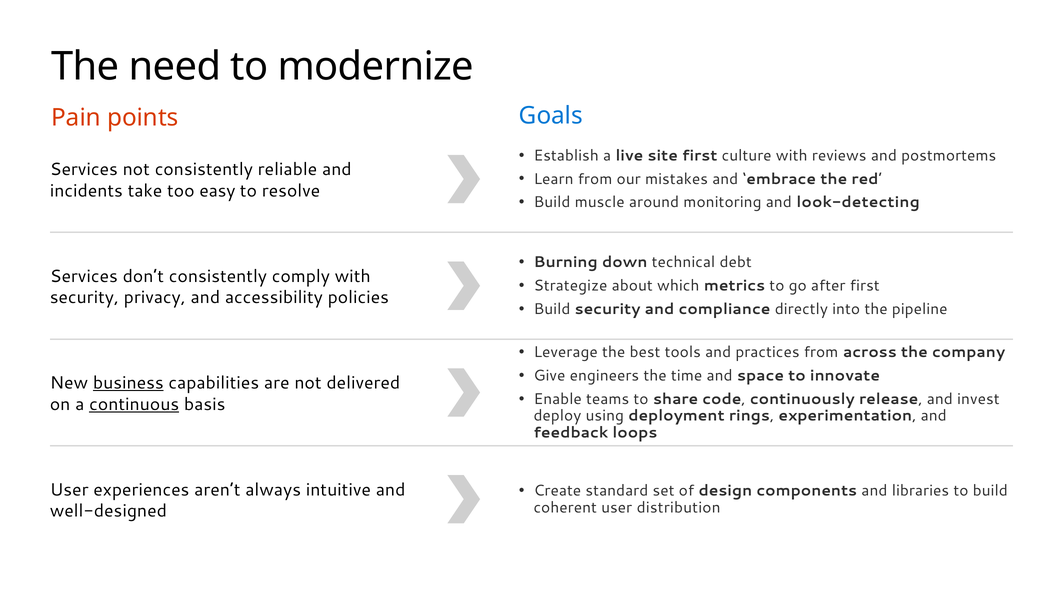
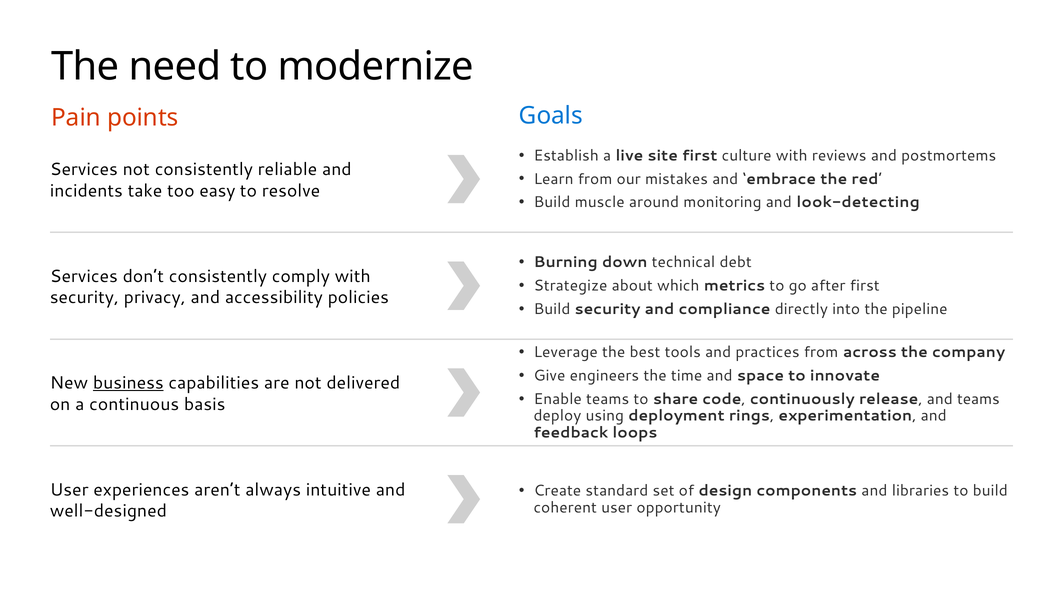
and invest: invest -> teams
continuous underline: present -> none
distribution: distribution -> opportunity
